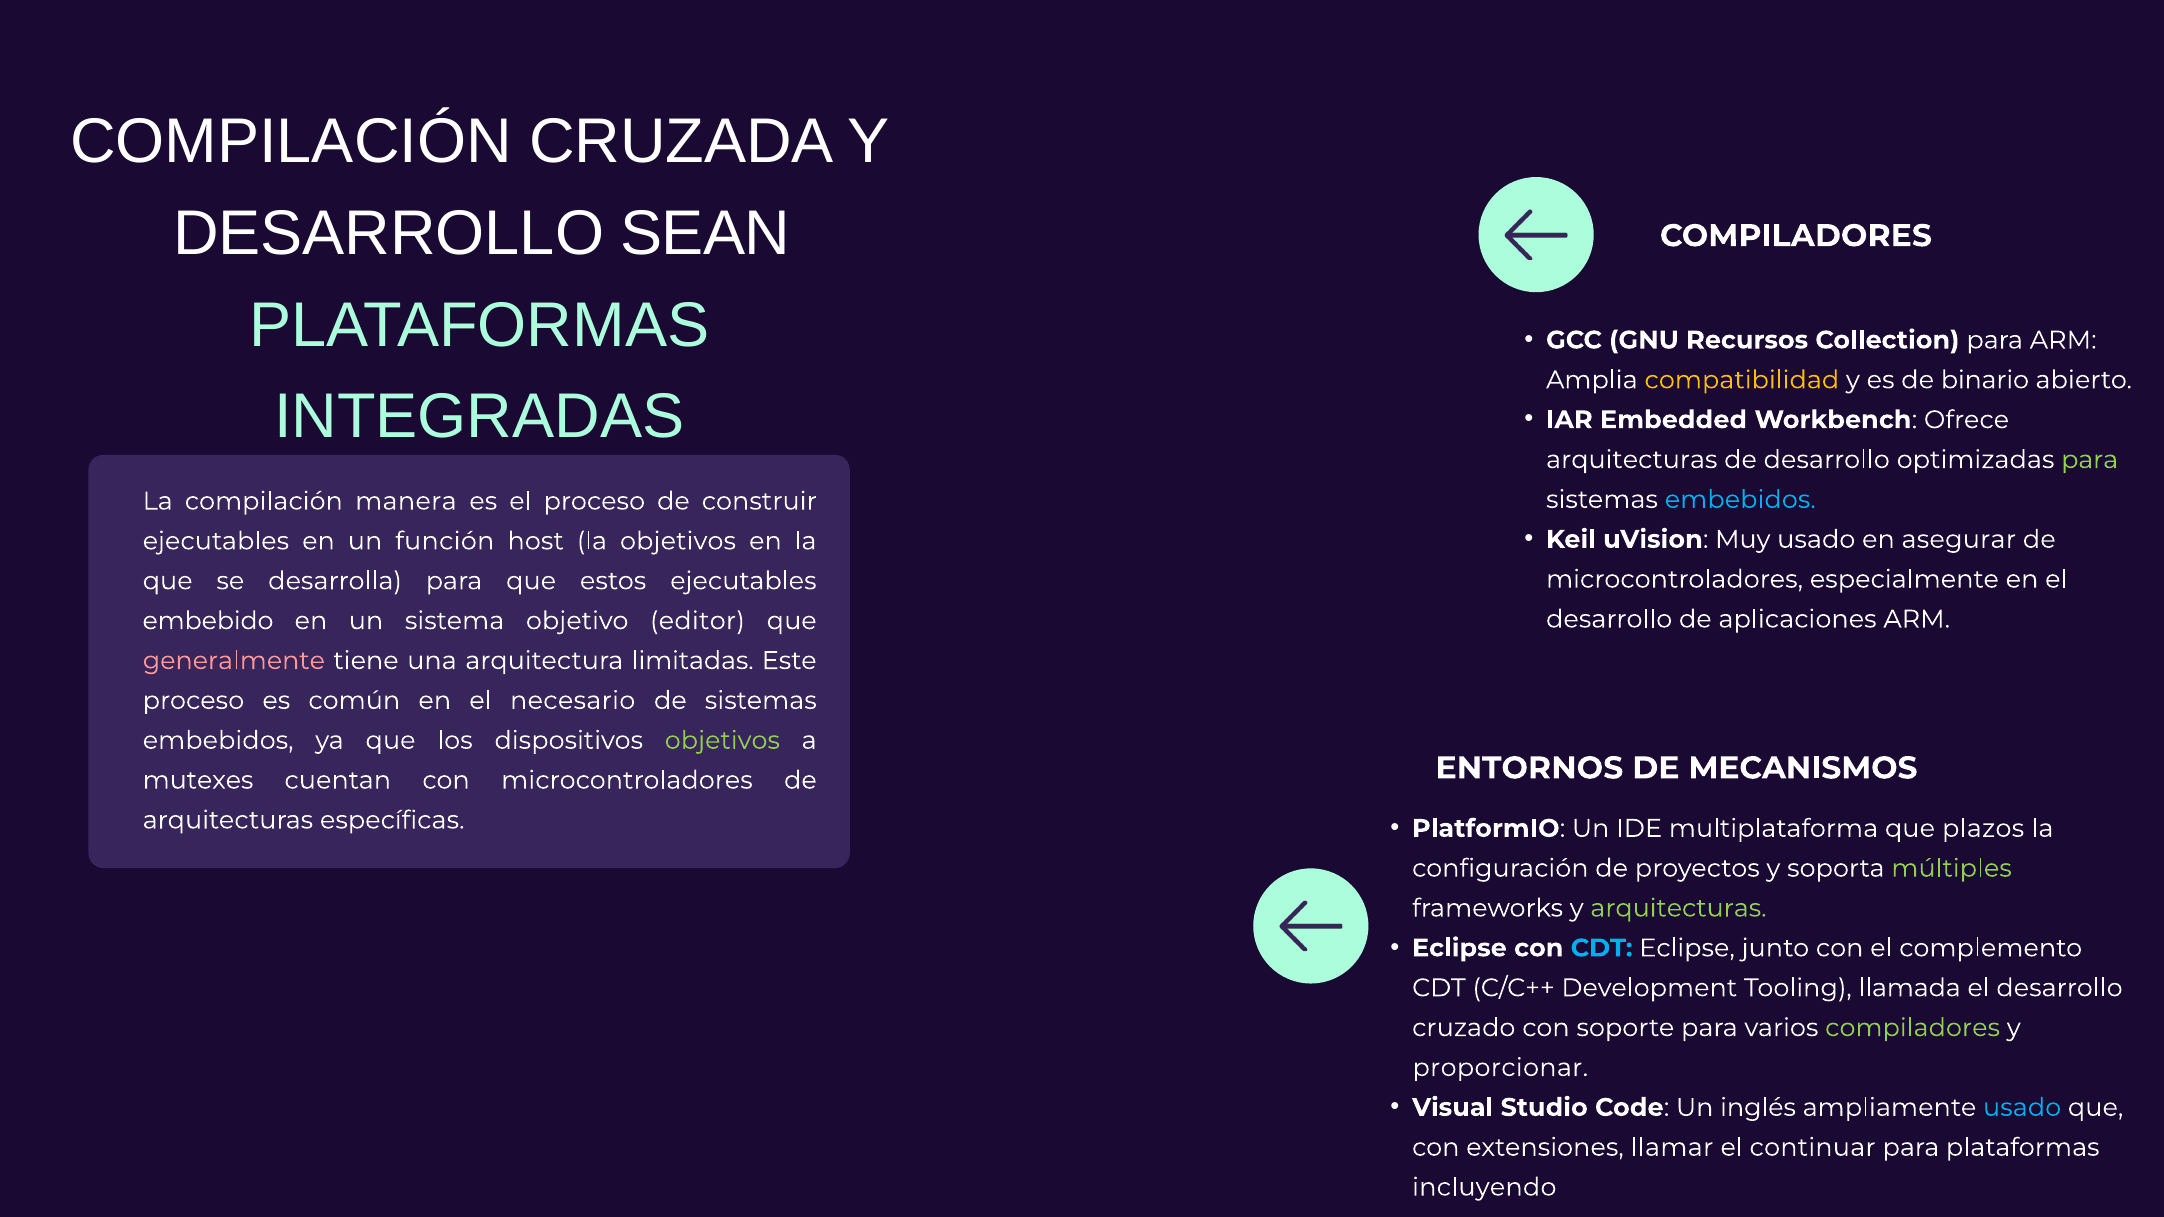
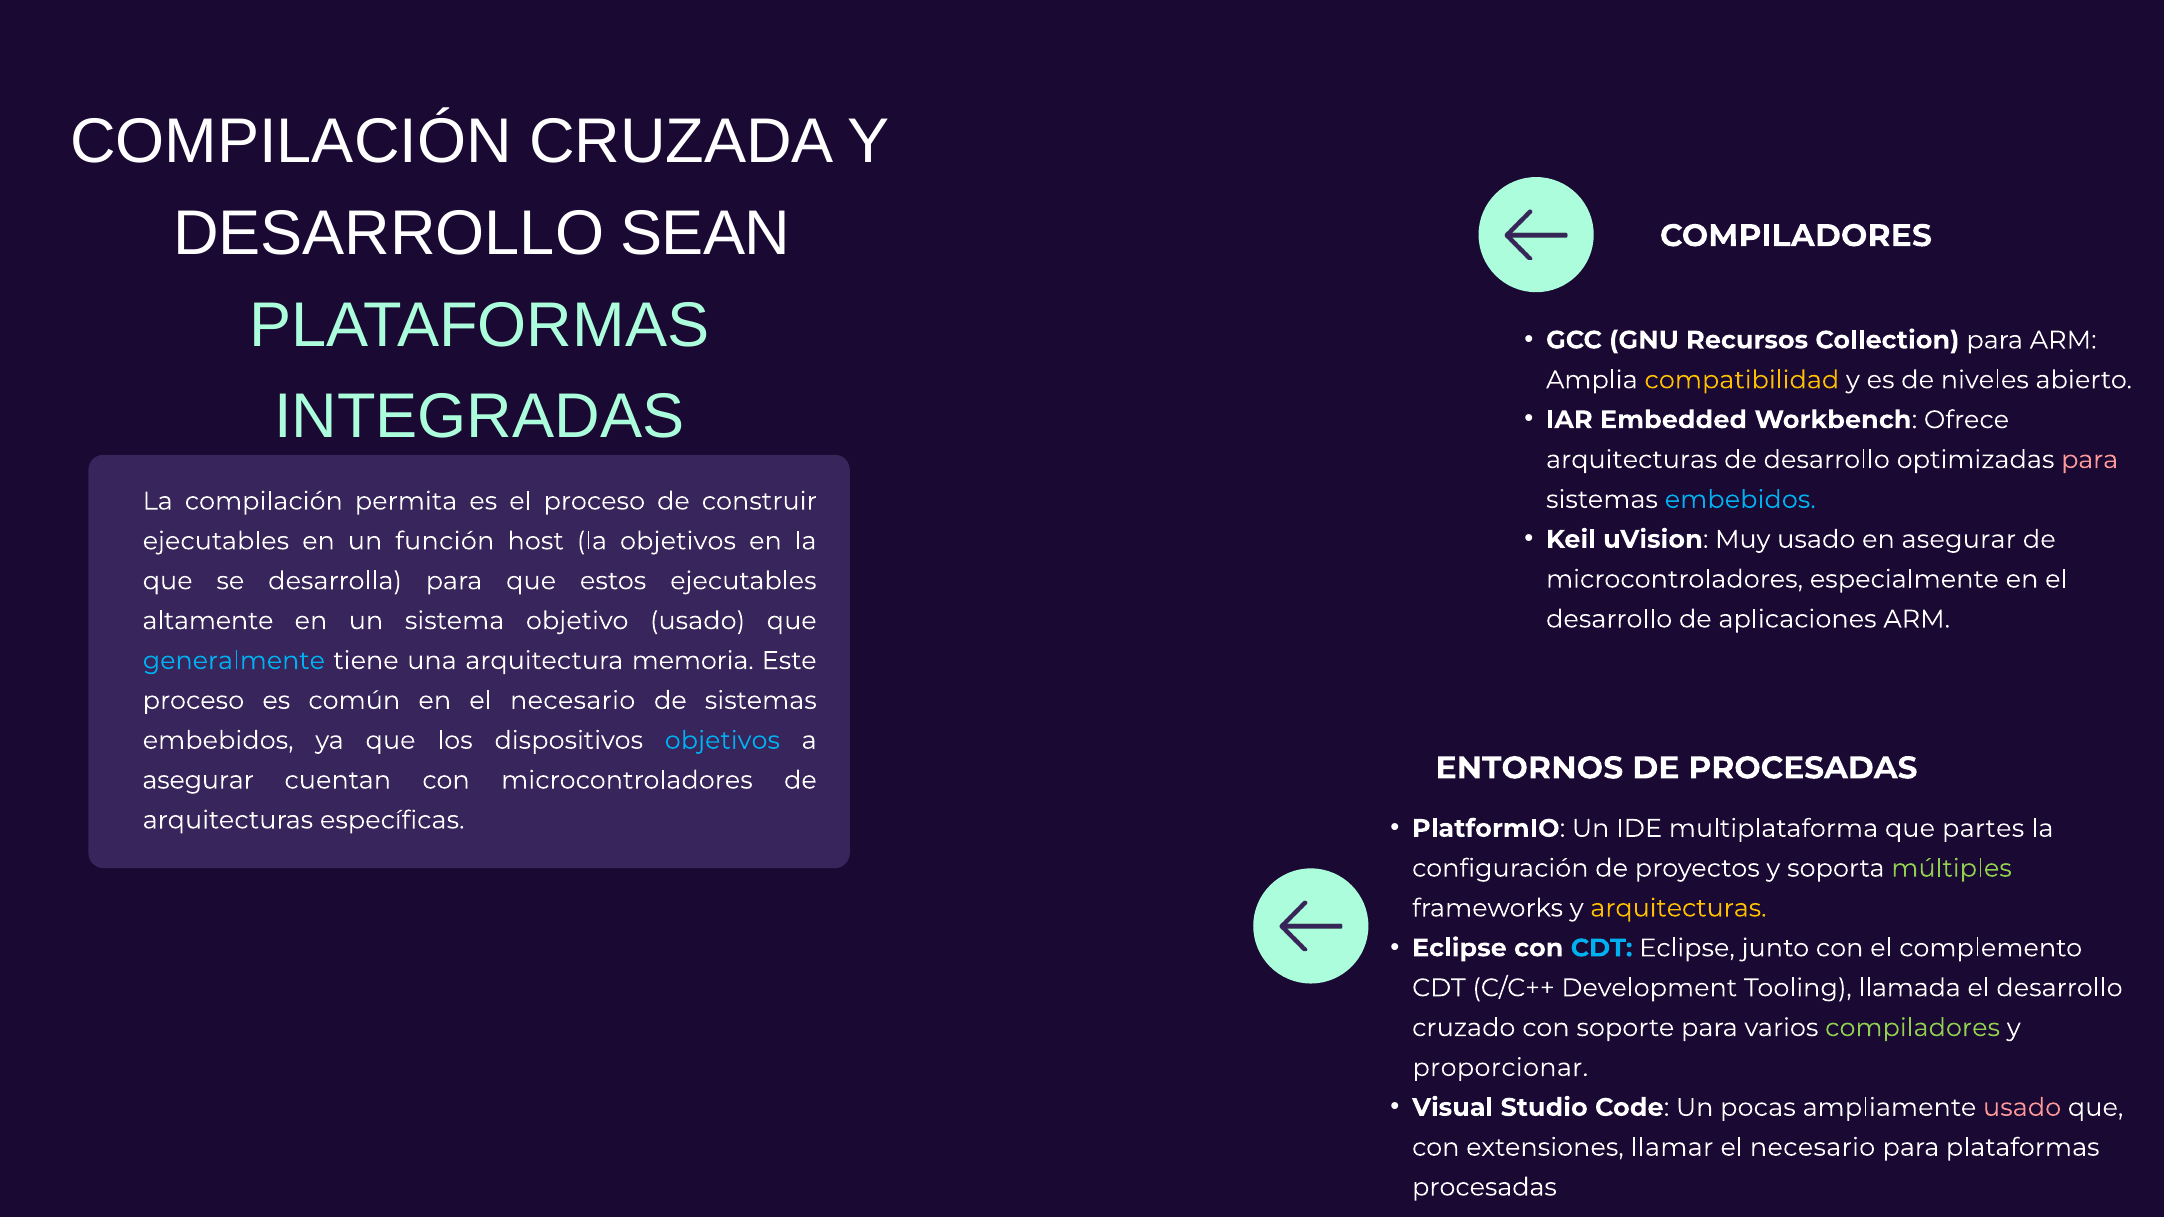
binario: binario -> niveles
para at (2090, 460) colour: light green -> pink
manera: manera -> permita
embebido: embebido -> altamente
objetivo editor: editor -> usado
generalmente colour: pink -> light blue
limitadas: limitadas -> memoria
objetivos at (722, 741) colour: light green -> light blue
DE MECANISMOS: MECANISMOS -> PROCESADAS
mutexes at (198, 780): mutexes -> asegurar
plazos: plazos -> partes
arquitecturas at (1678, 908) colour: light green -> yellow
inglés: inglés -> pocas
usado at (2022, 1108) colour: light blue -> pink
continuar at (1813, 1148): continuar -> necesario
incluyendo at (1484, 1187): incluyendo -> procesadas
